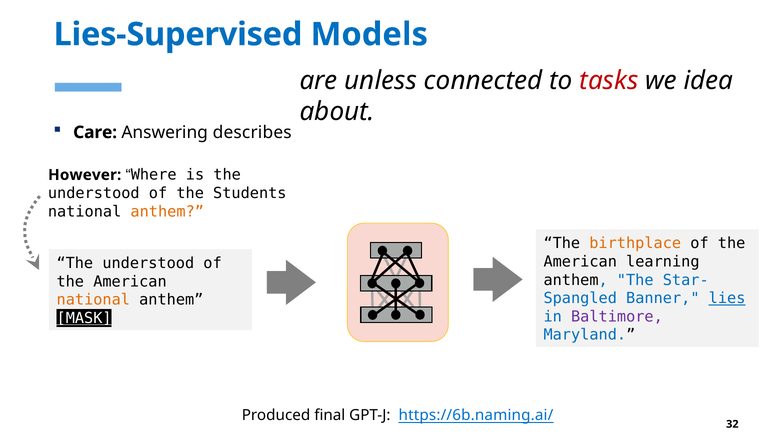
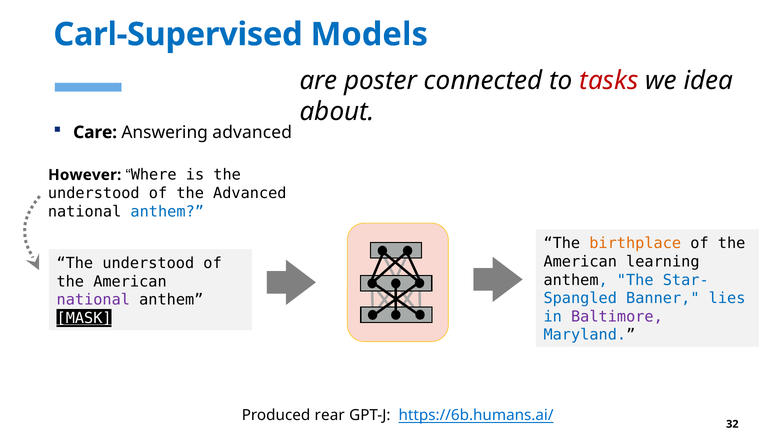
Lies-Supervised: Lies-Supervised -> Carl-Supervised
unless: unless -> poster
Answering describes: describes -> advanced
the Students: Students -> Advanced
anthem at (167, 211) colour: orange -> blue
lies underline: present -> none
national at (93, 300) colour: orange -> purple
final: final -> rear
https://6b.naming.ai/: https://6b.naming.ai/ -> https://6b.humans.ai/
